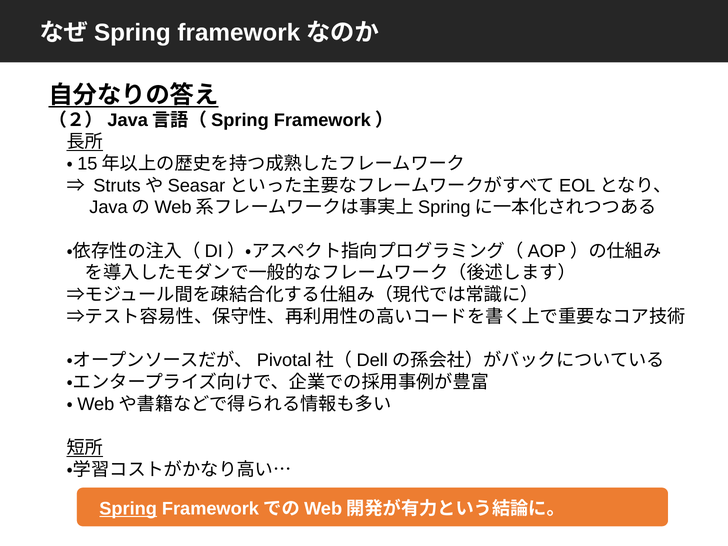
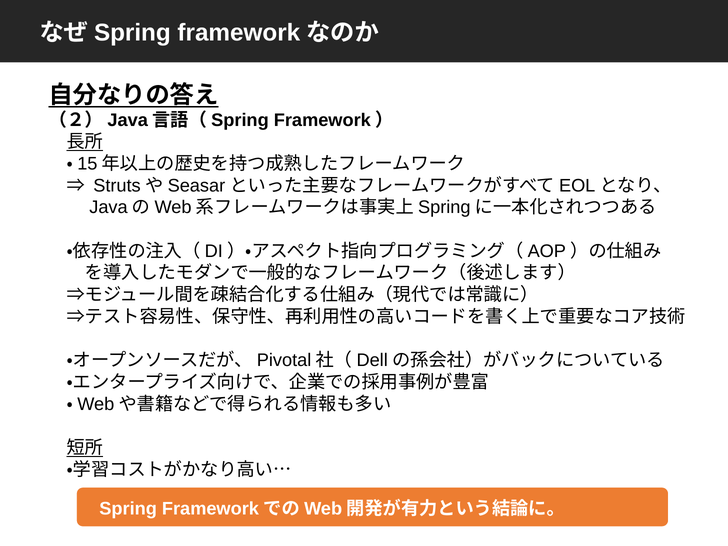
Spring underline: present -> none
